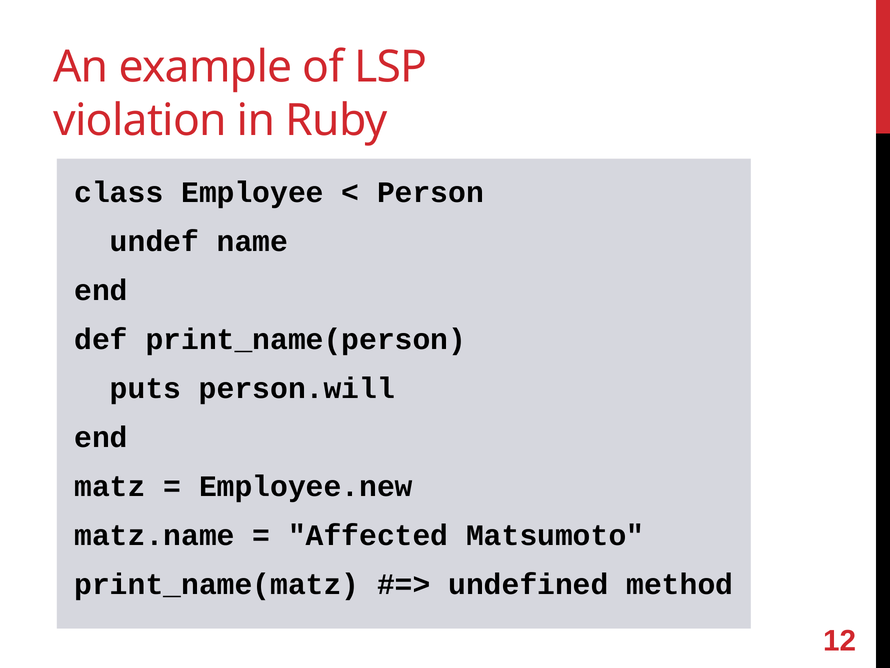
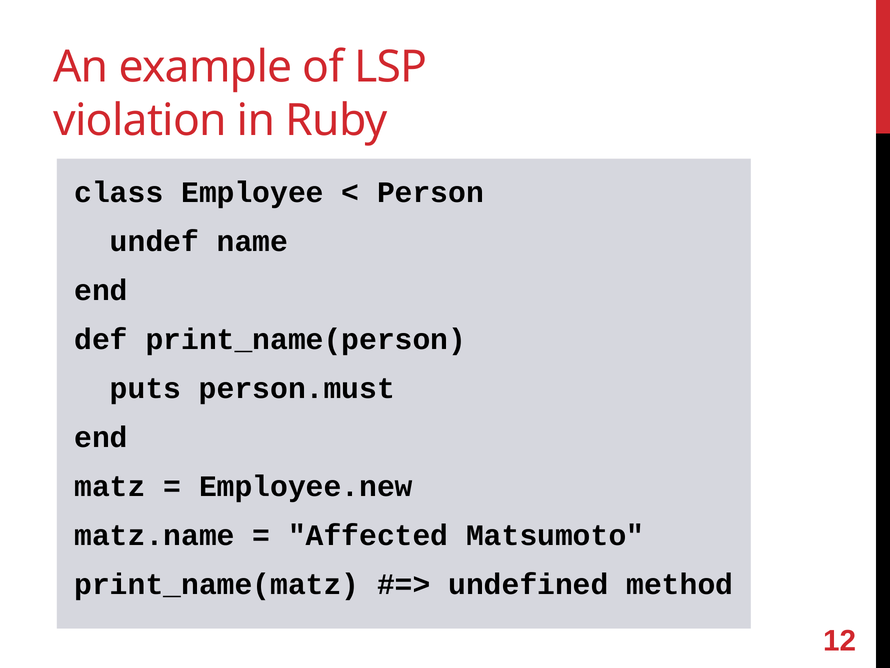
person.will: person.will -> person.must
